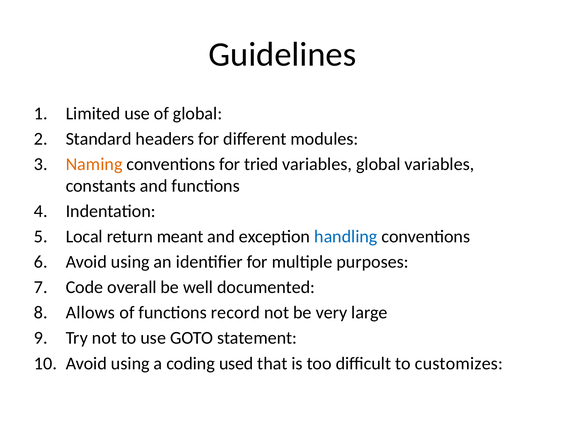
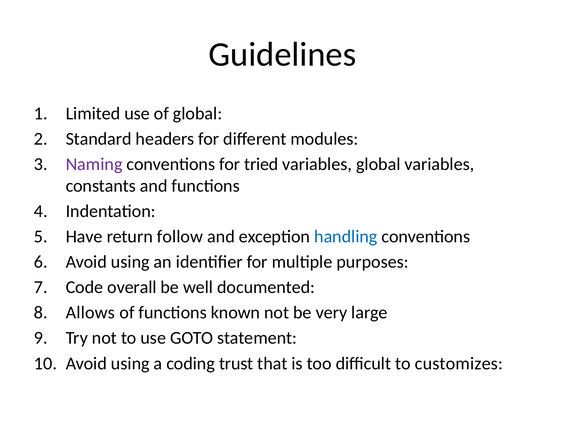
Naming colour: orange -> purple
Local: Local -> Have
meant: meant -> follow
record: record -> known
used: used -> trust
